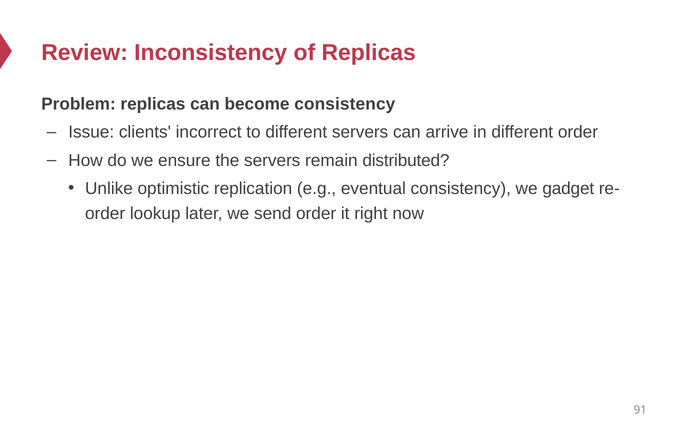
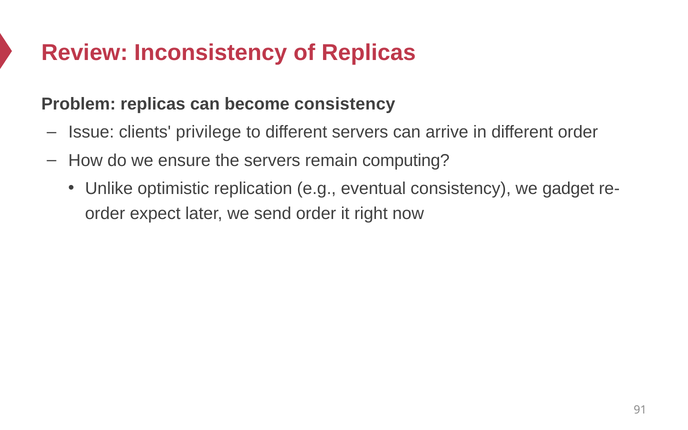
incorrect: incorrect -> privilege
distributed: distributed -> computing
lookup: lookup -> expect
